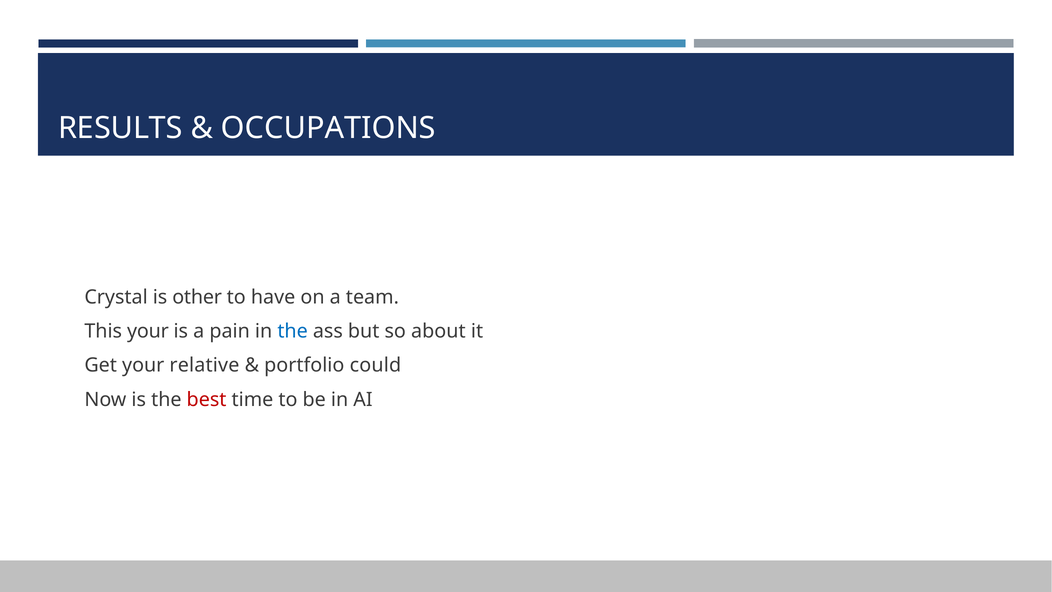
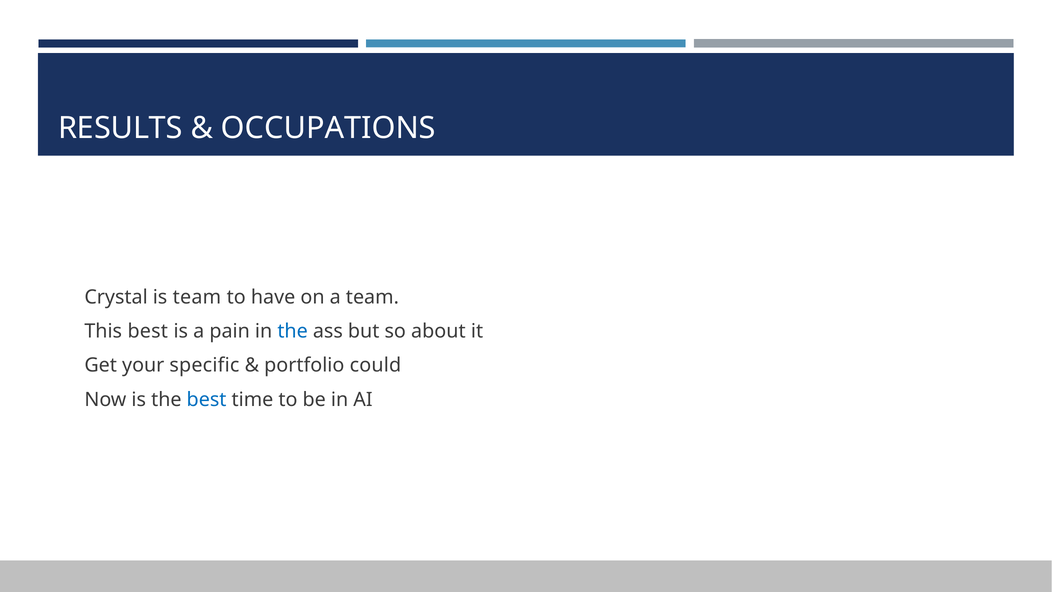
is other: other -> team
your at (148, 331): your -> best
relative: relative -> specific
best at (207, 400) colour: red -> blue
